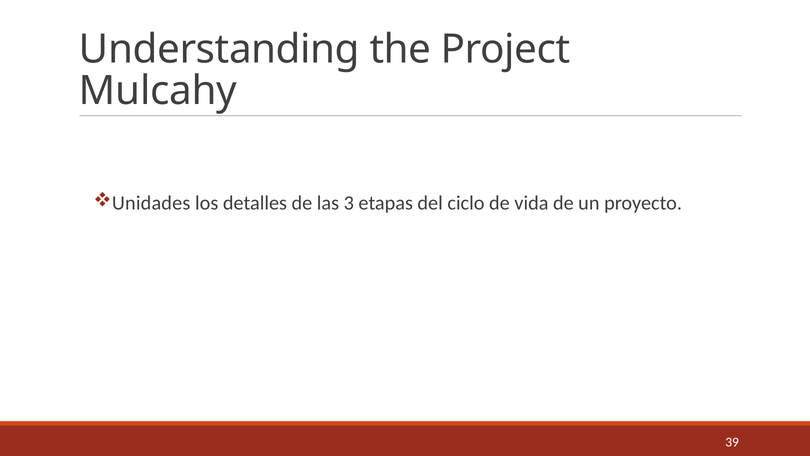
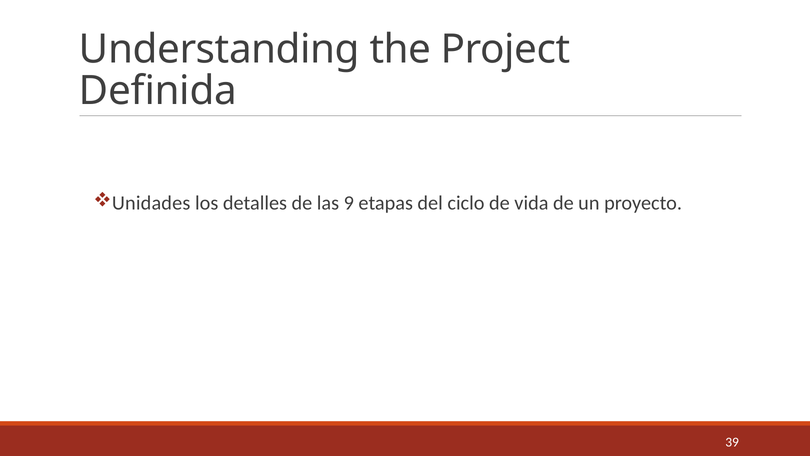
Mulcahy: Mulcahy -> Definida
3: 3 -> 9
